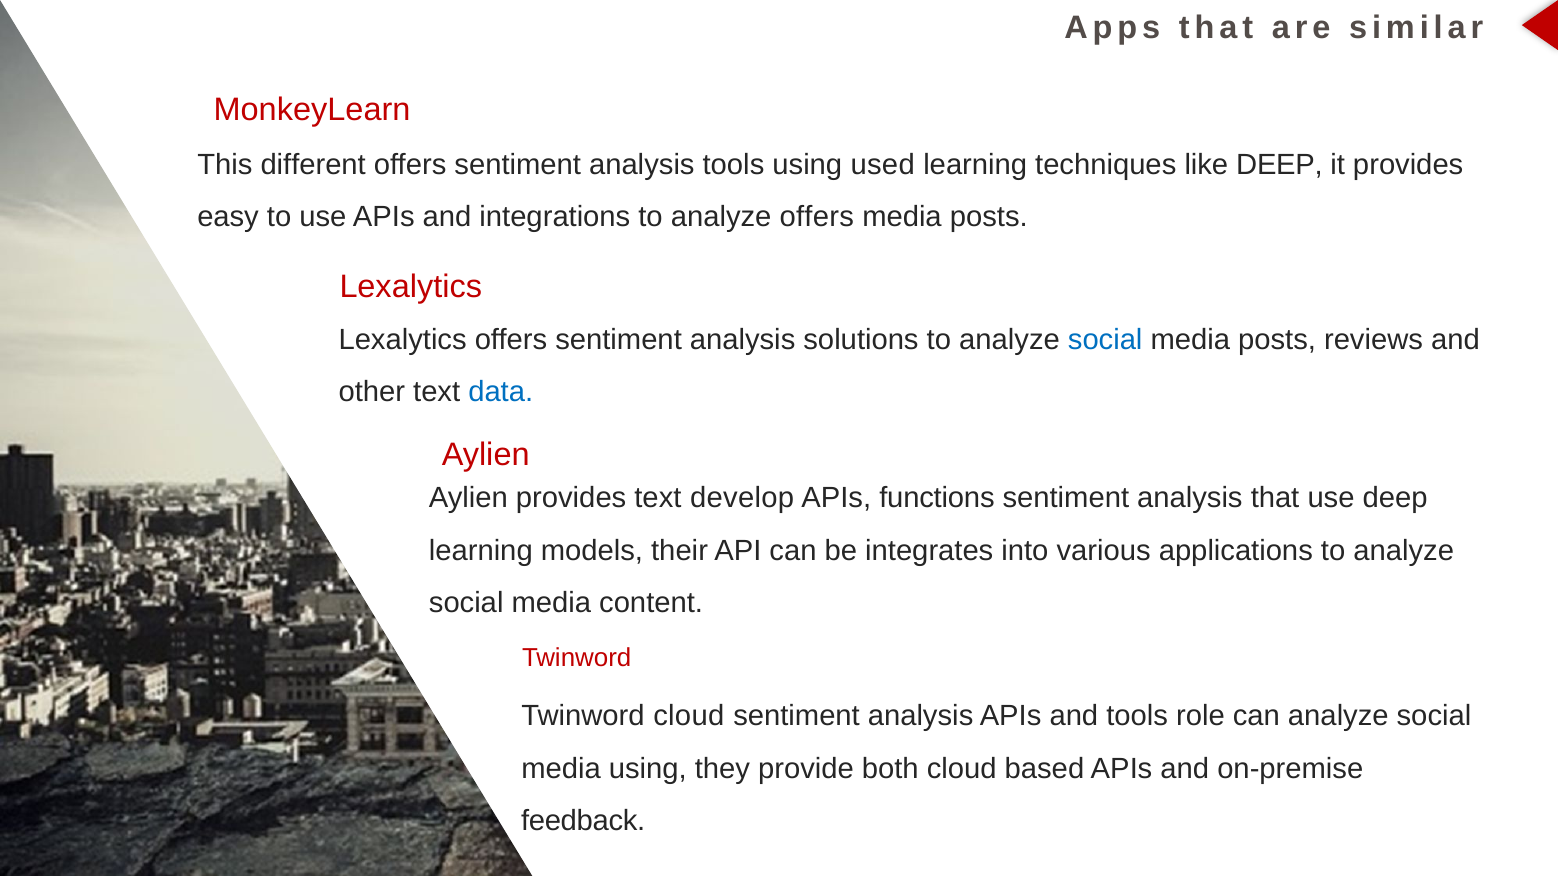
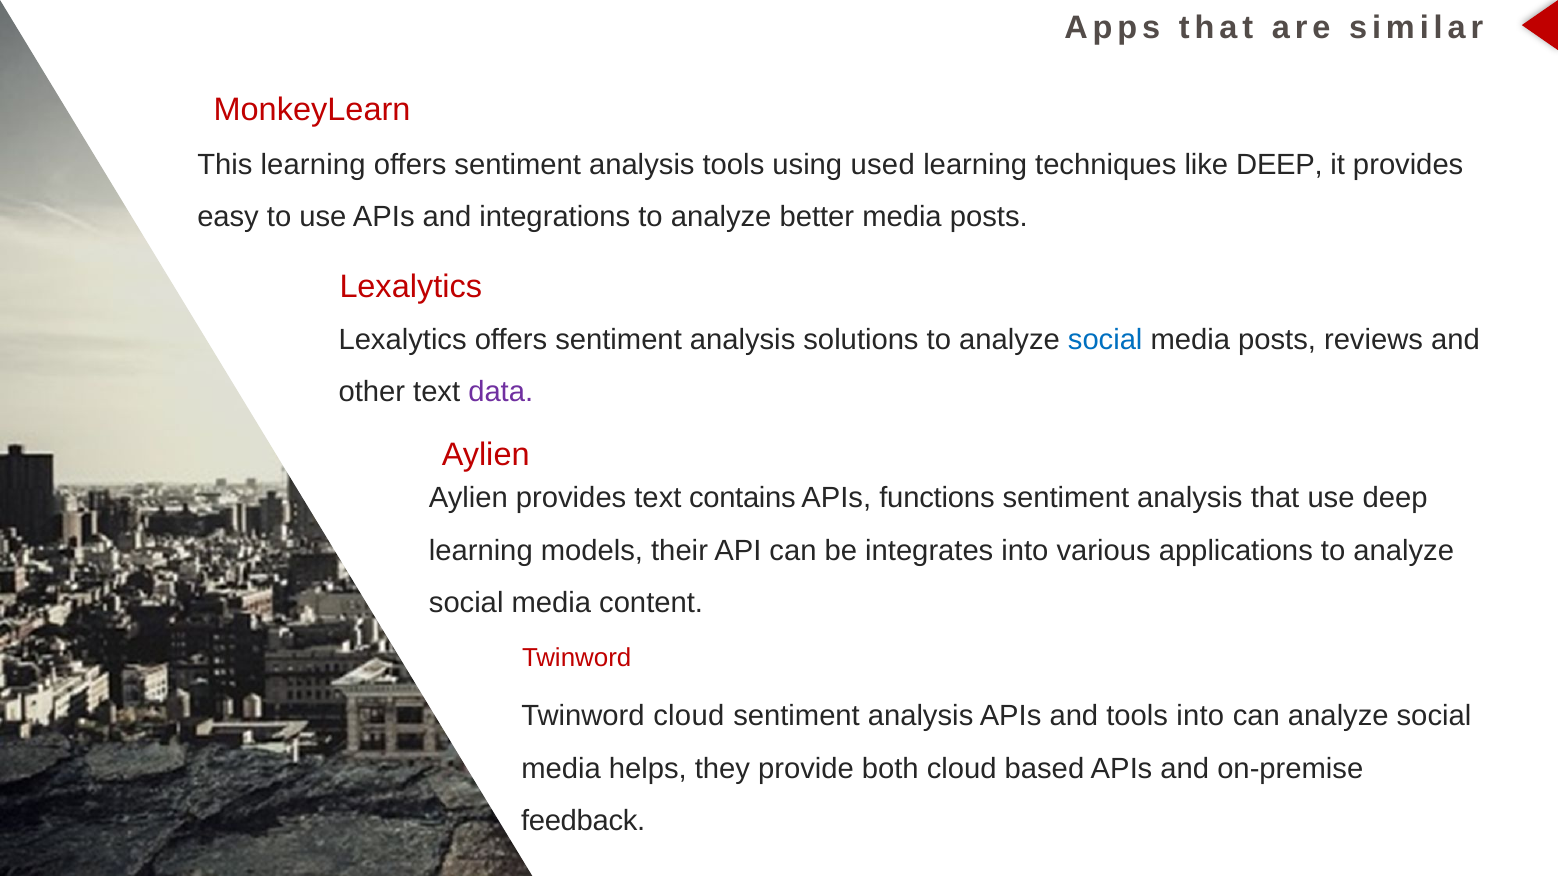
This different: different -> learning
analyze offers: offers -> better
data colour: blue -> purple
develop: develop -> contains
tools role: role -> into
media using: using -> helps
